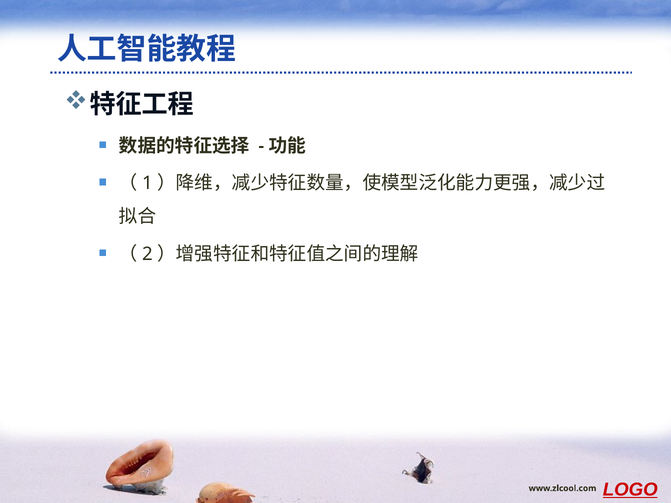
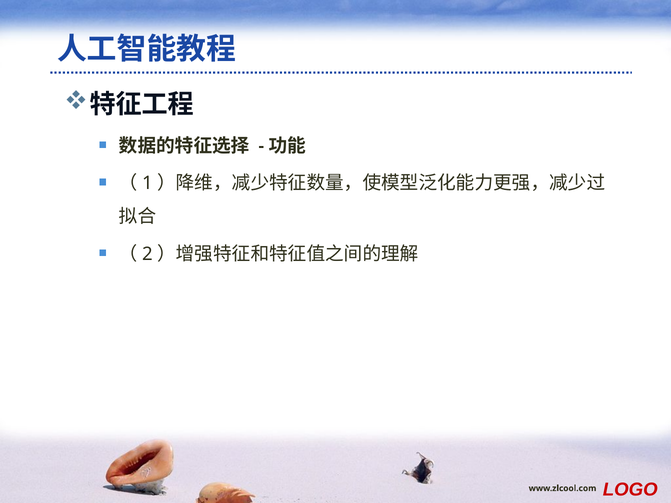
LOGO underline: present -> none
